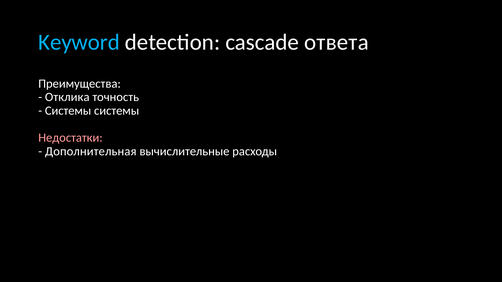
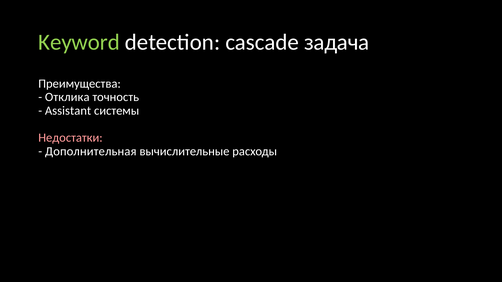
Keyword colour: light blue -> light green
ответа: ответа -> задача
Системы at (68, 111): Системы -> Assistant
